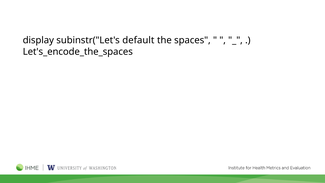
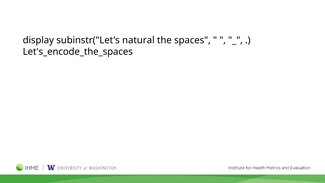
default: default -> natural
